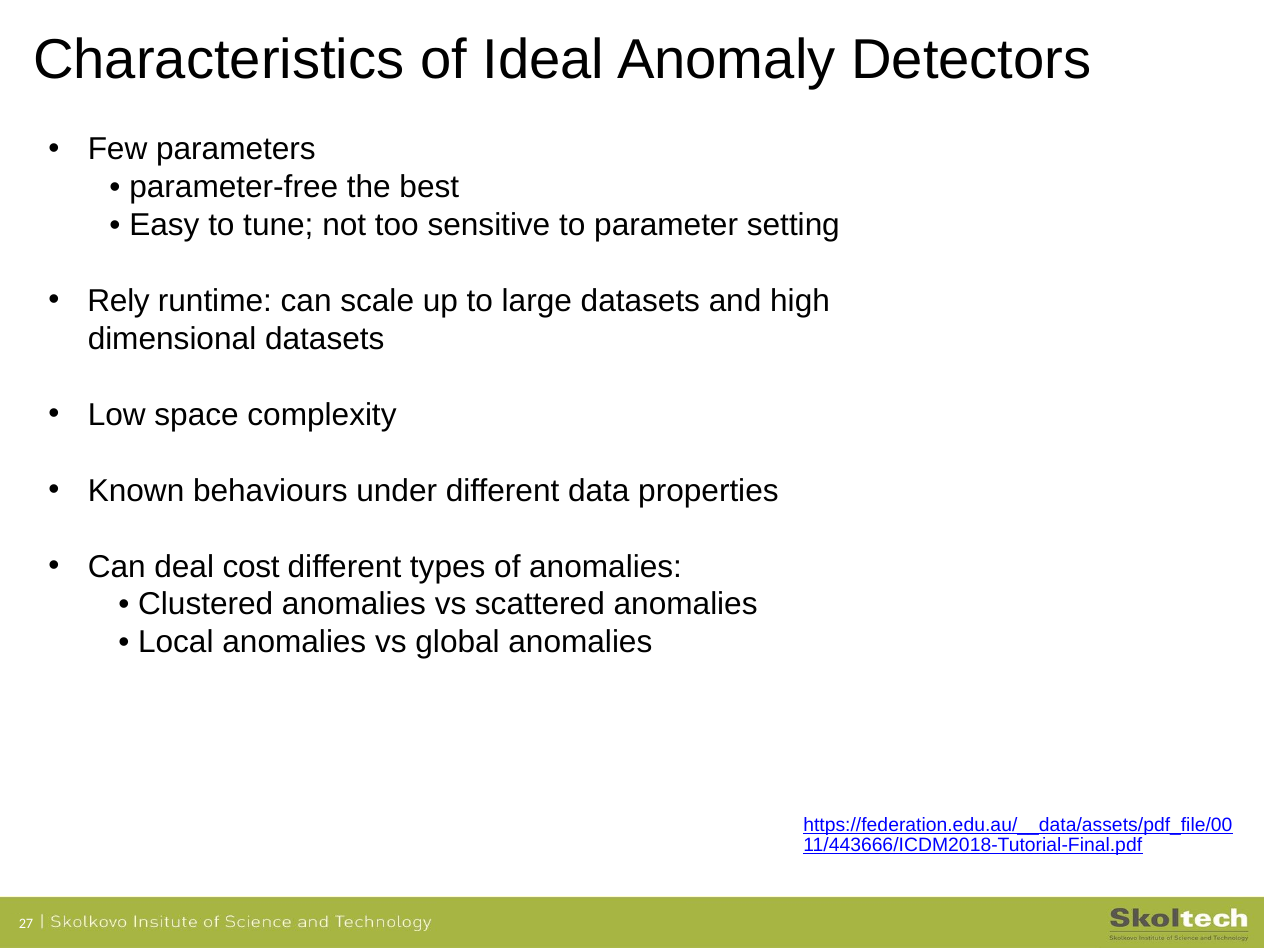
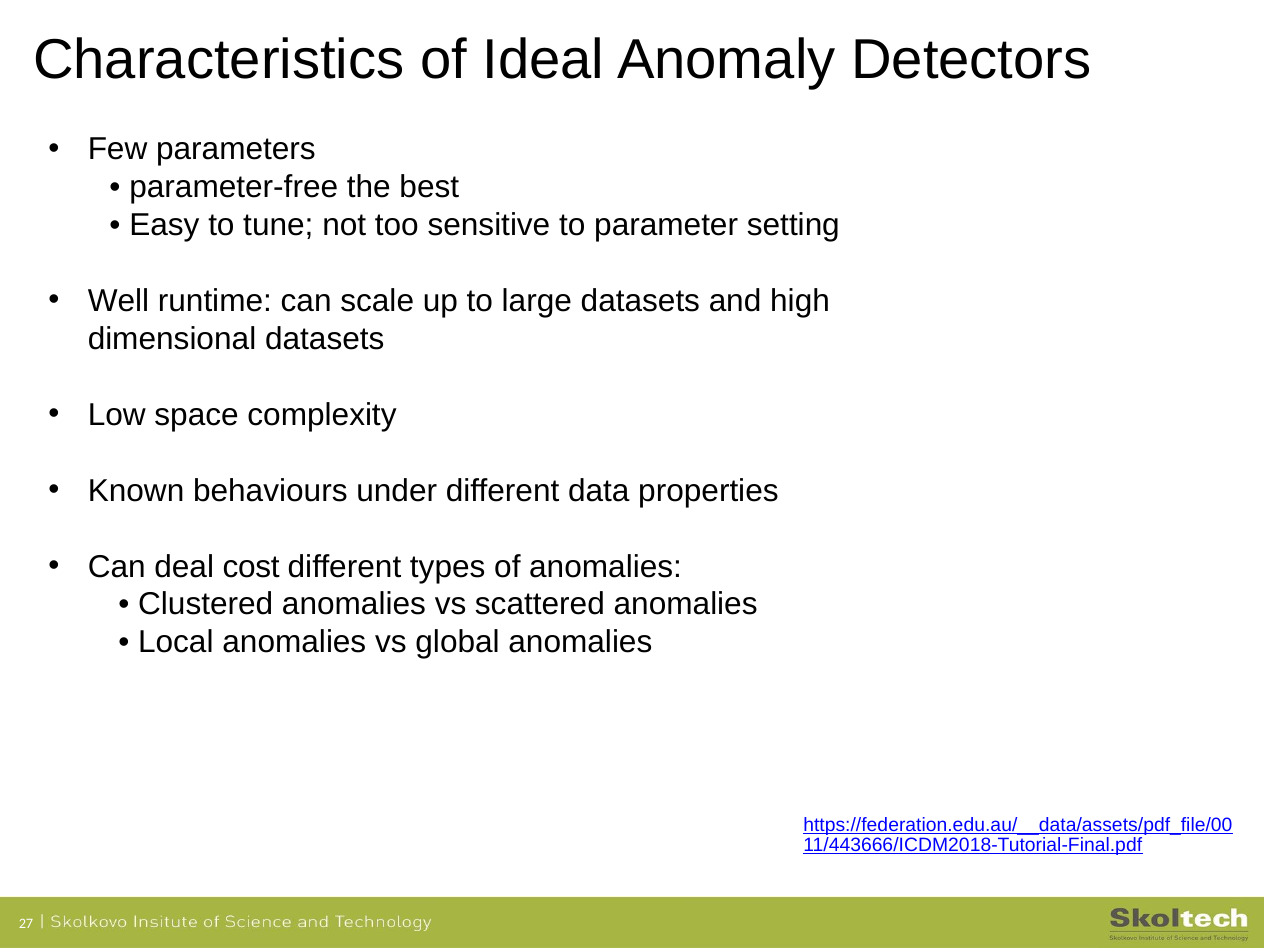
Rely: Rely -> Well
